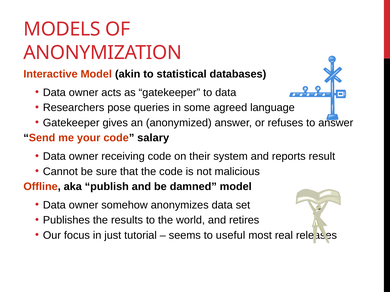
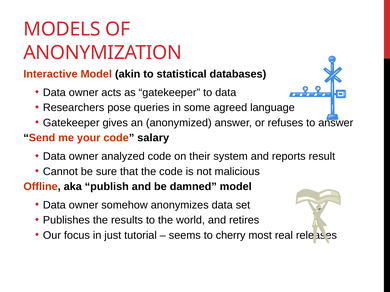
receiving: receiving -> analyzed
useful: useful -> cherry
